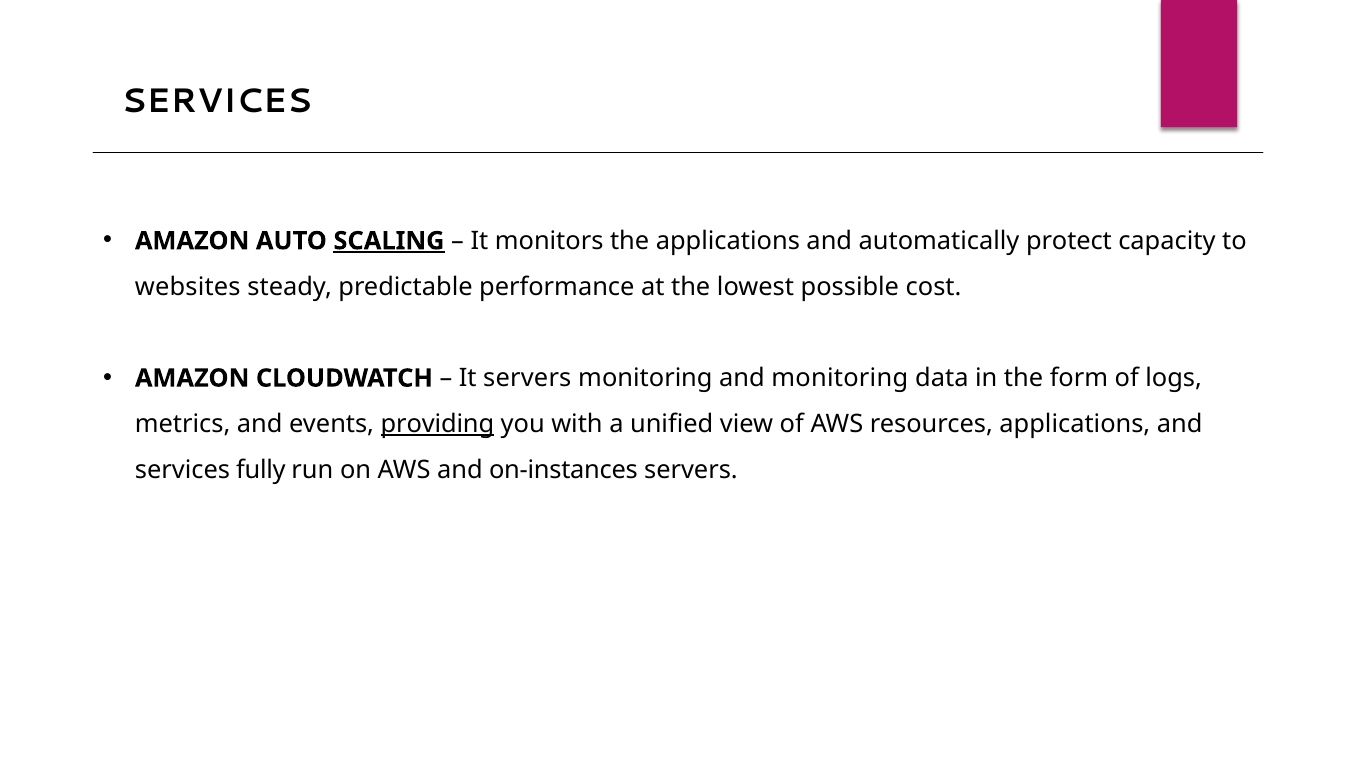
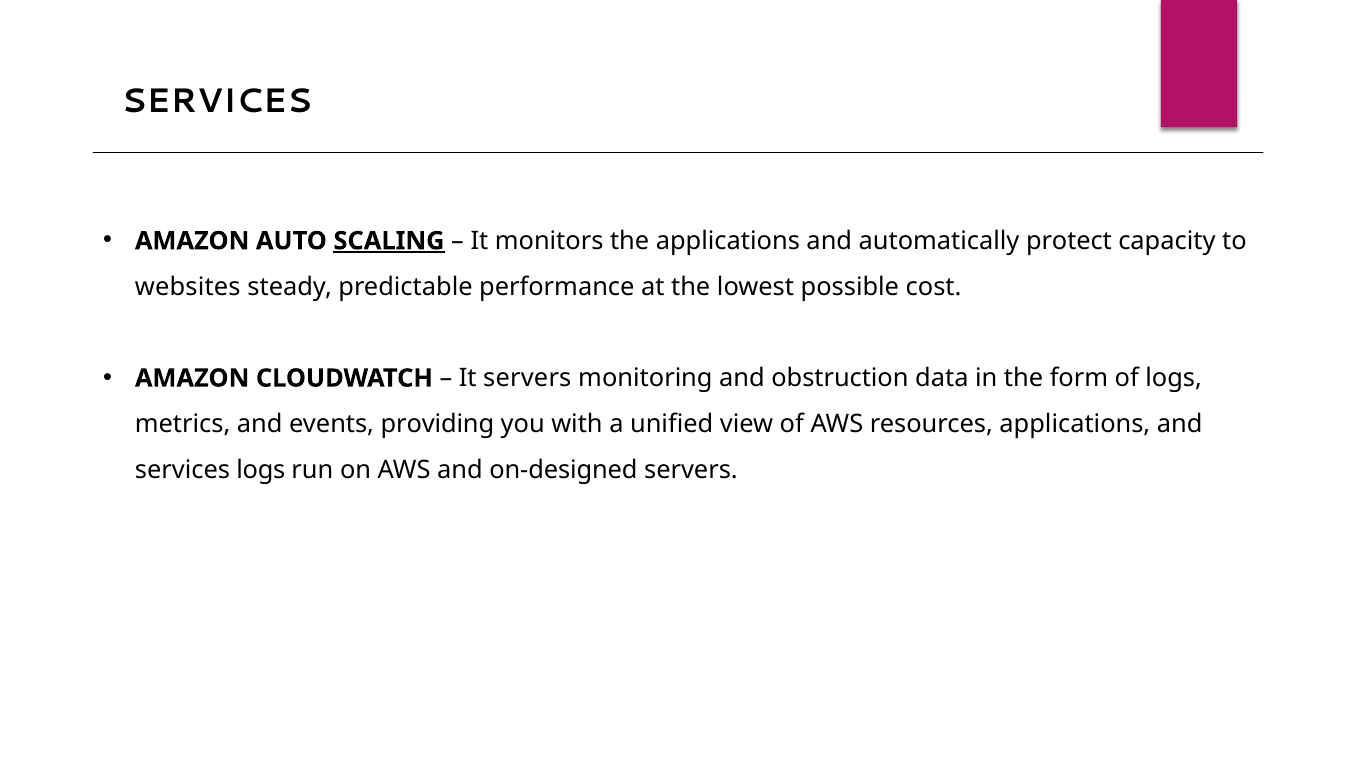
and monitoring: monitoring -> obstruction
providing underline: present -> none
services fully: fully -> logs
on-instances: on-instances -> on-designed
